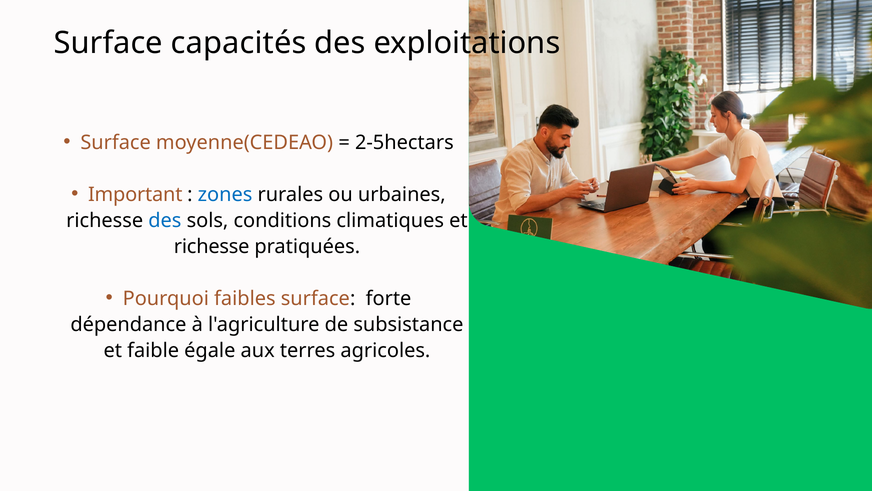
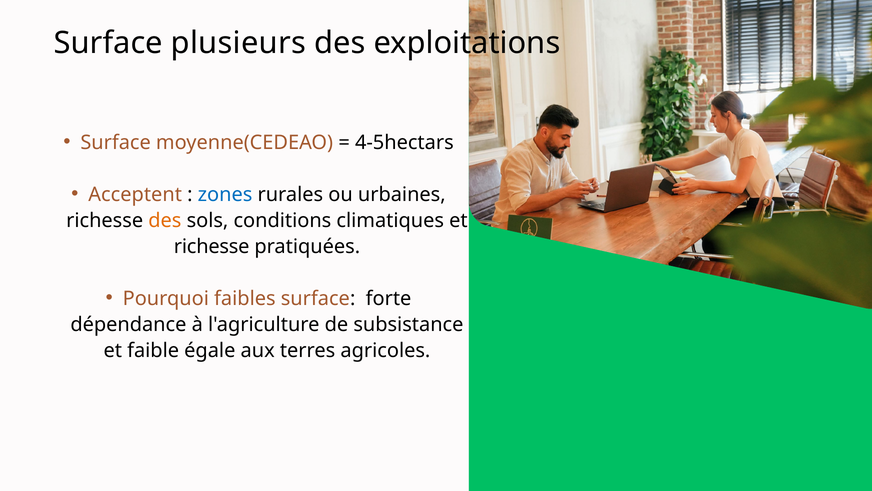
capacités: capacités -> plusieurs
2-5hectars: 2-5hectars -> 4-5hectars
Important: Important -> Acceptent
des at (165, 220) colour: blue -> orange
